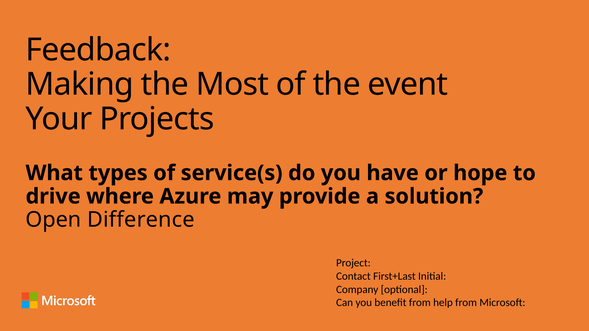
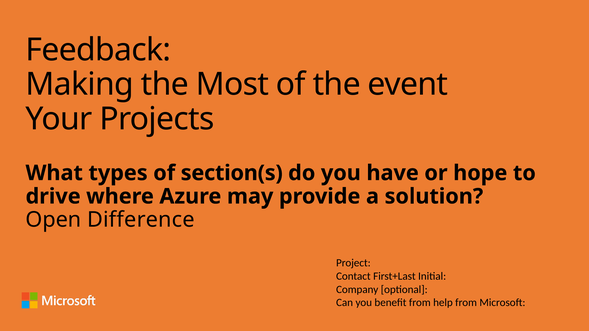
service(s: service(s -> section(s
